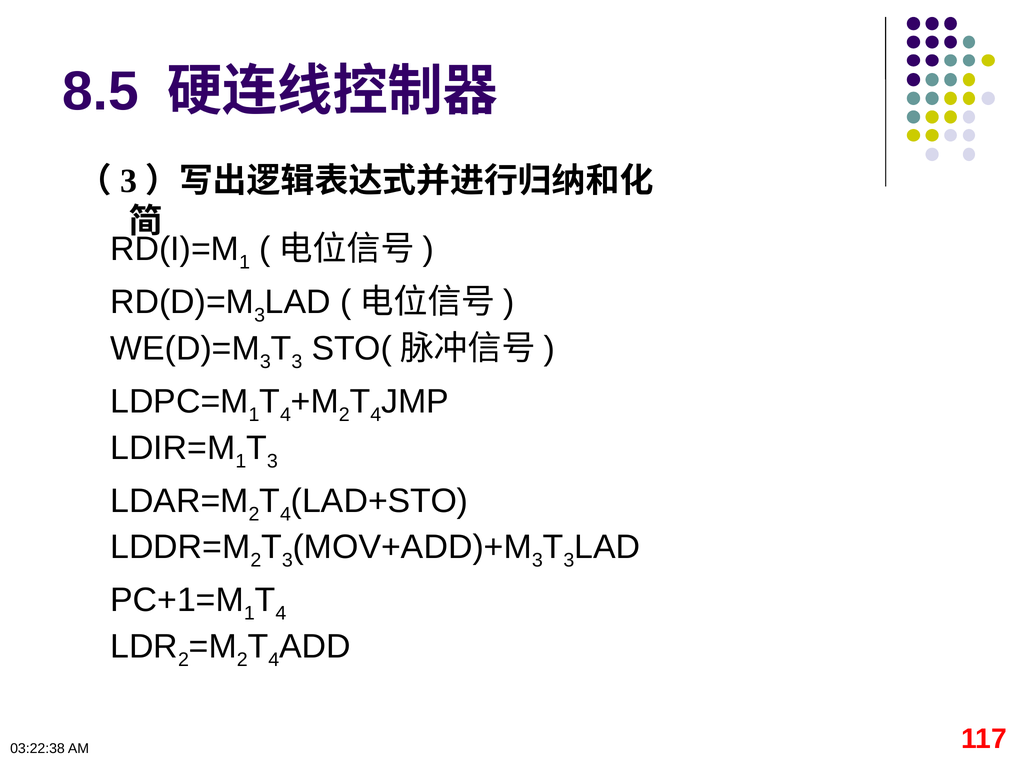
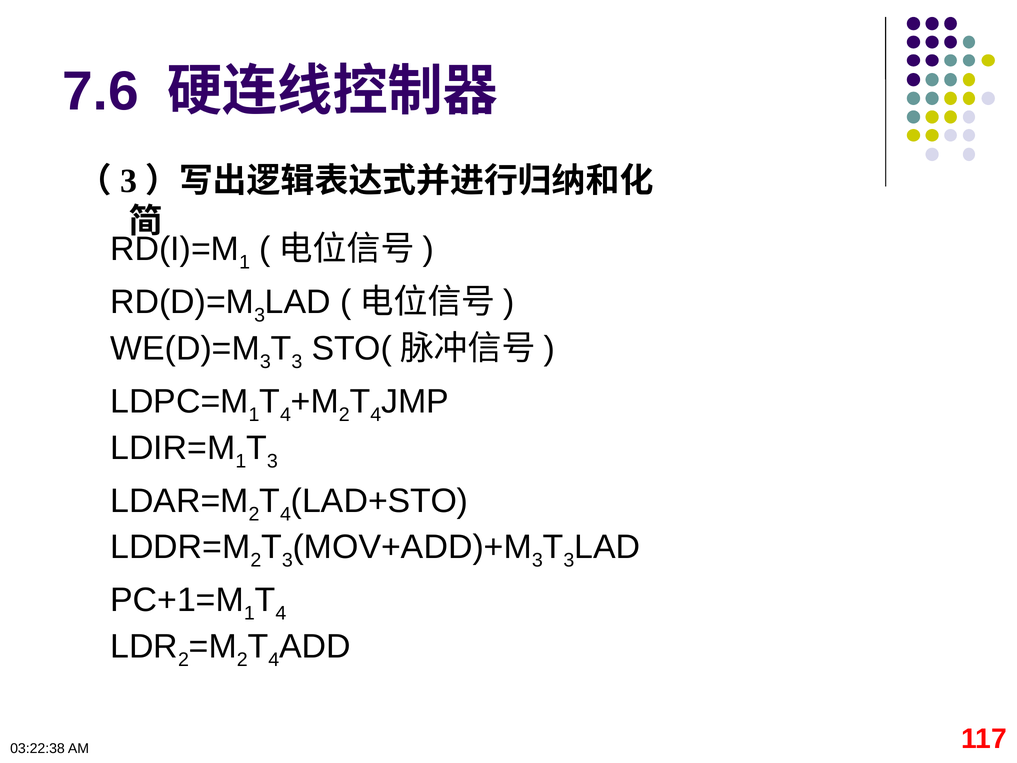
8.5: 8.5 -> 7.6
